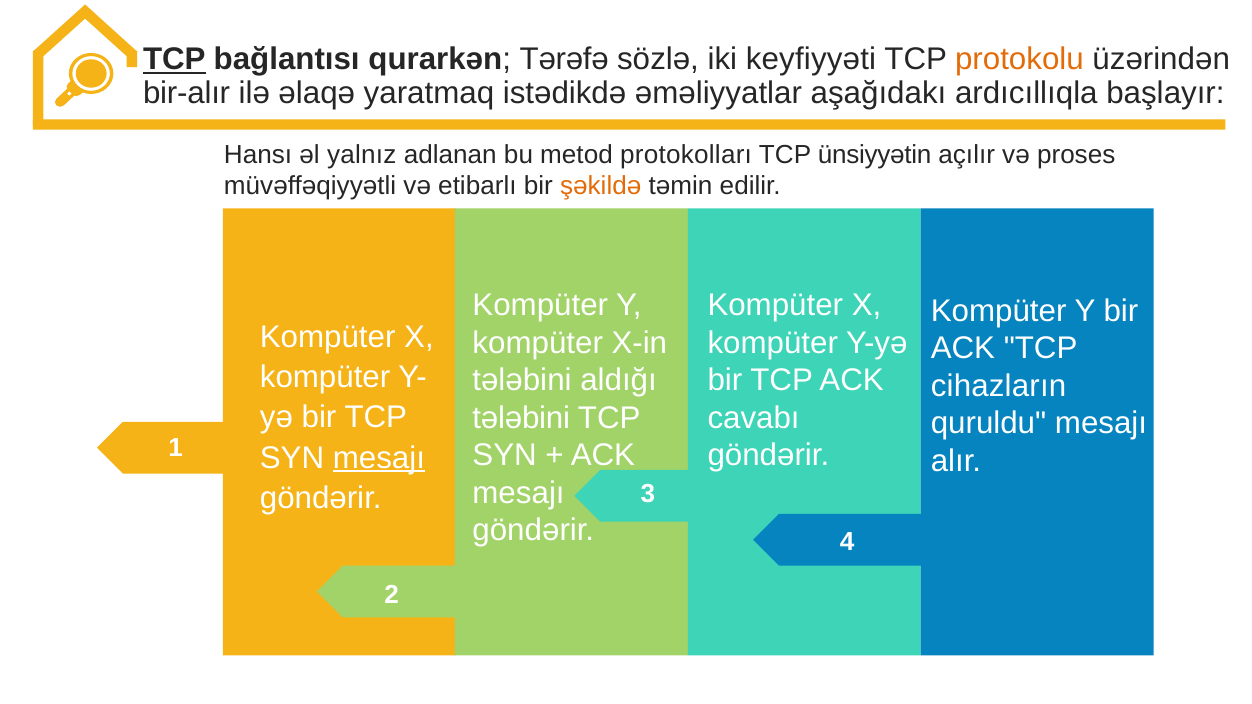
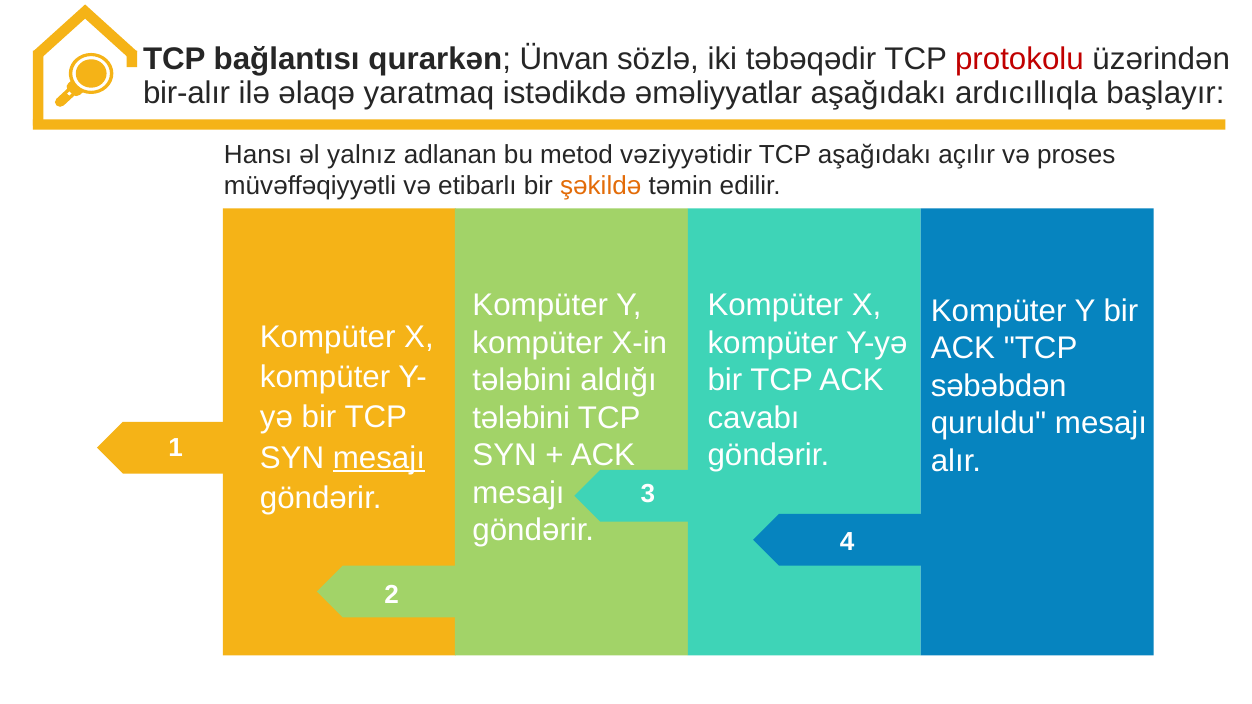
TCP at (174, 59) underline: present -> none
Tərəfə: Tərəfə -> Ünvan
keyfiyyəti: keyfiyyəti -> təbəqədir
protokolu colour: orange -> red
protokolları: protokolları -> vəziyyətidir
TCP ünsiyyətin: ünsiyyətin -> aşağıdakı
cihazların: cihazların -> səbəbdən
